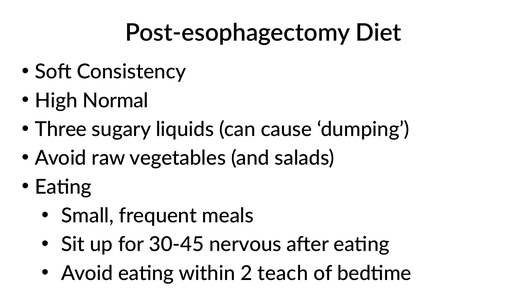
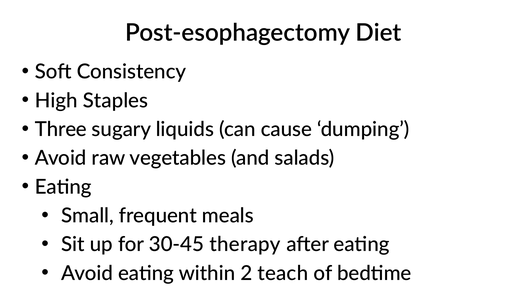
Normal: Normal -> Staples
nervous: nervous -> therapy
